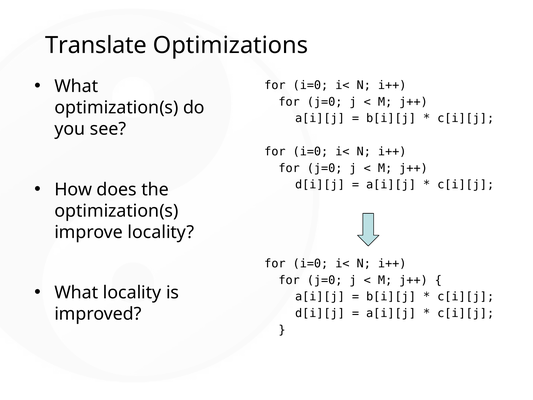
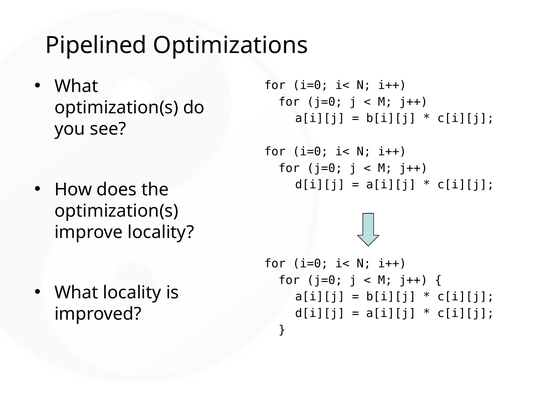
Translate: Translate -> Pipelined
